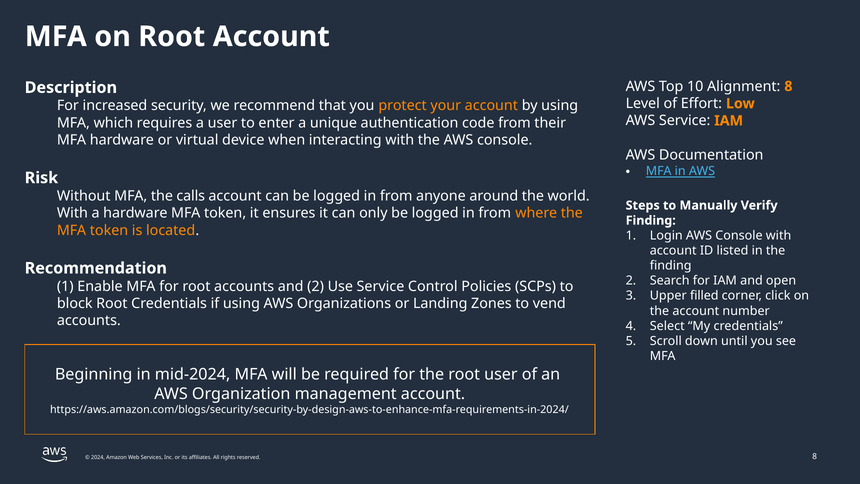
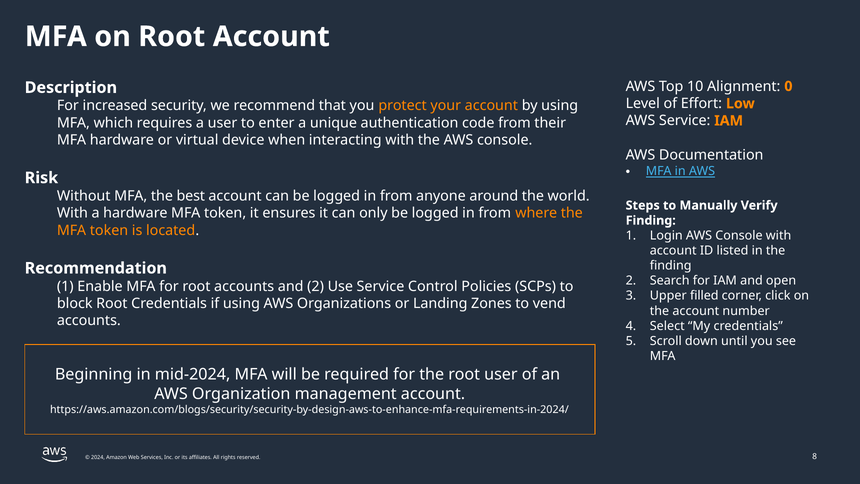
Alignment 8: 8 -> 0
calls: calls -> best
